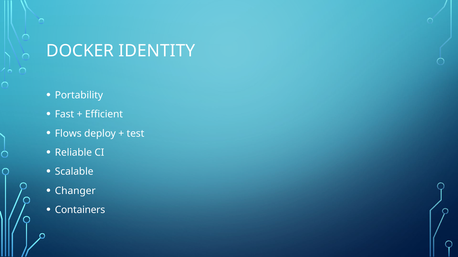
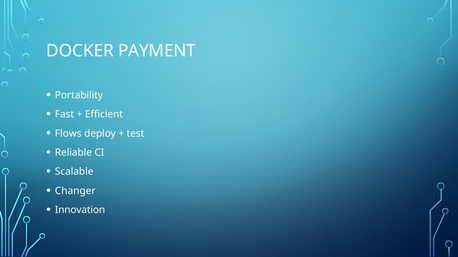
IDENTITY: IDENTITY -> PAYMENT
Containers: Containers -> Innovation
